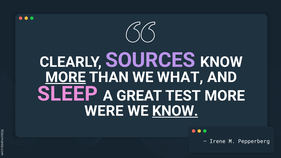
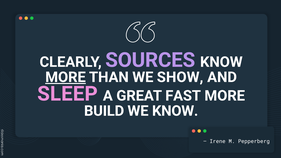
WHAT: WHAT -> SHOW
TEST: TEST -> FAST
WERE: WERE -> BUILD
KNOW at (175, 111) underline: present -> none
